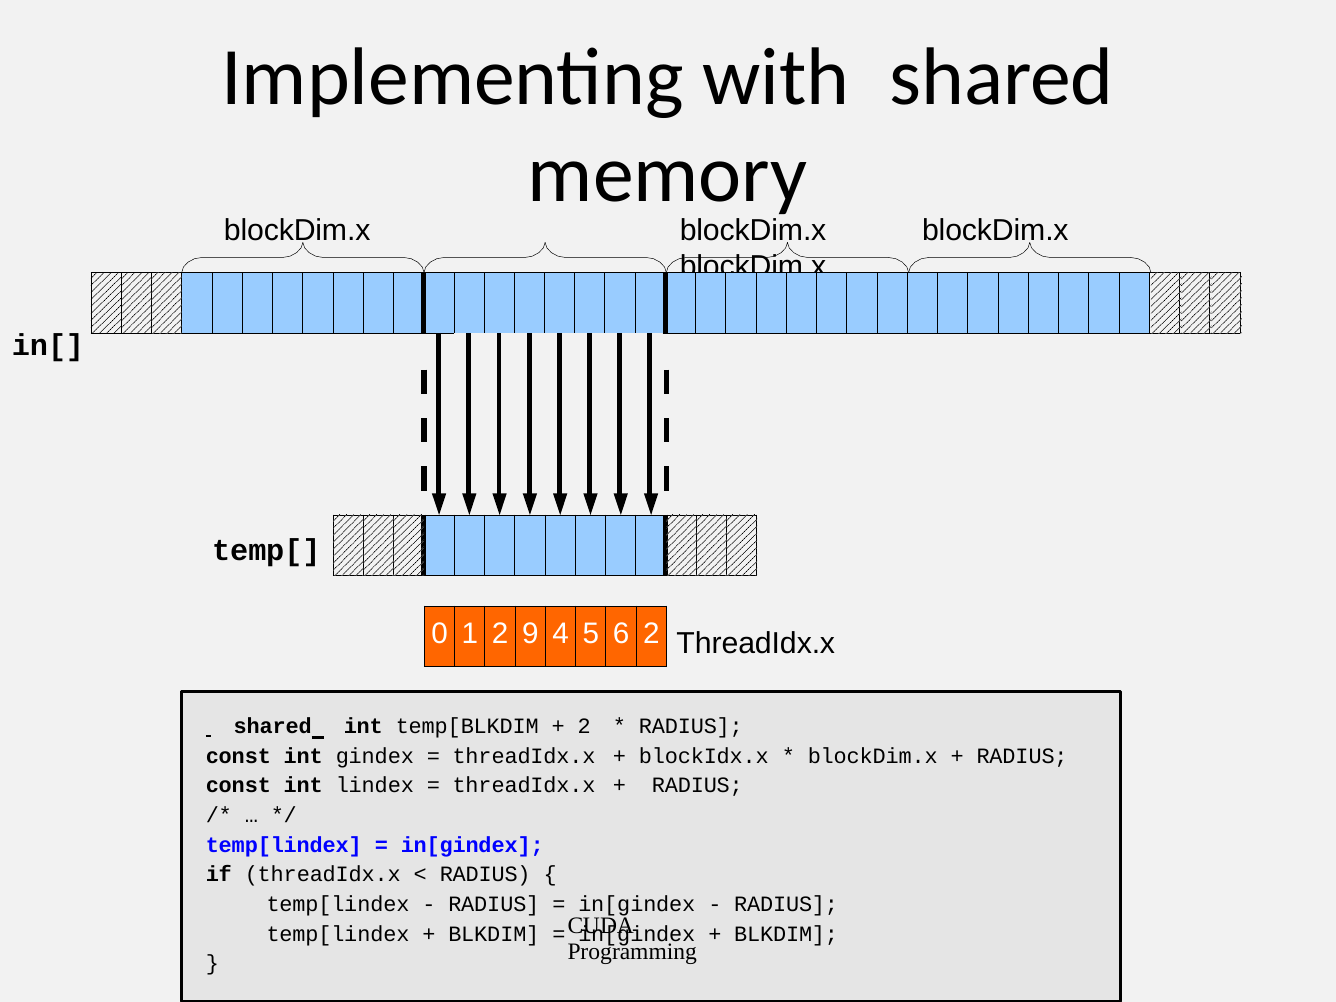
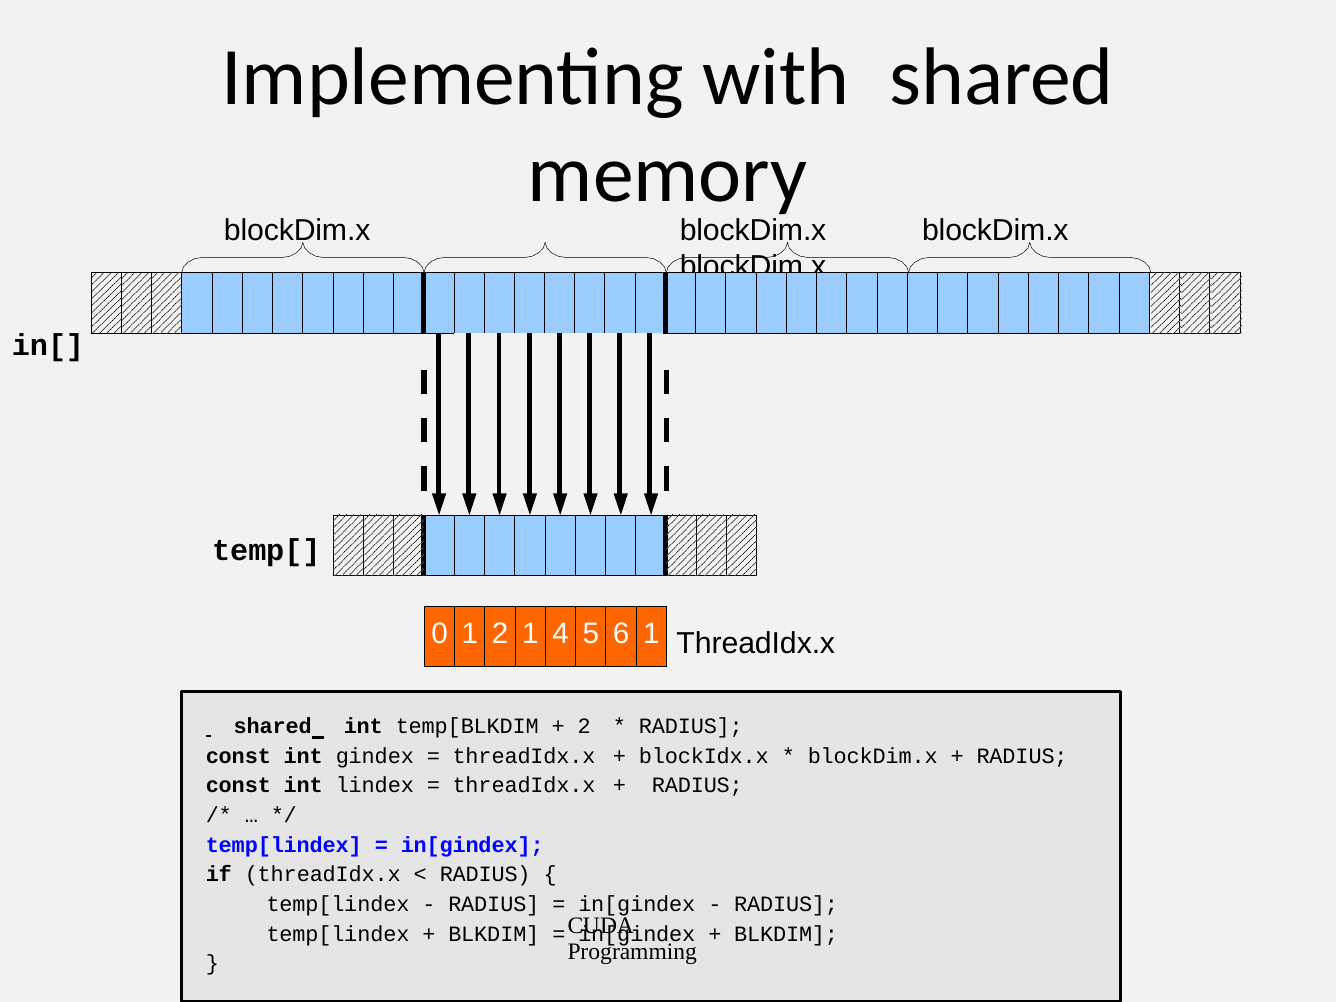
2 9: 9 -> 1
6 2: 2 -> 1
